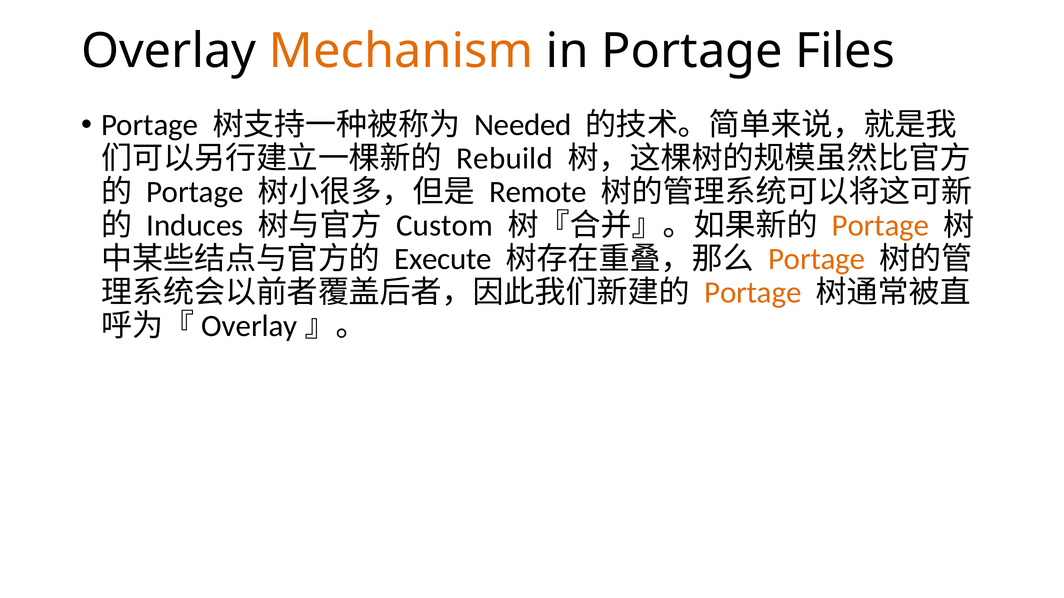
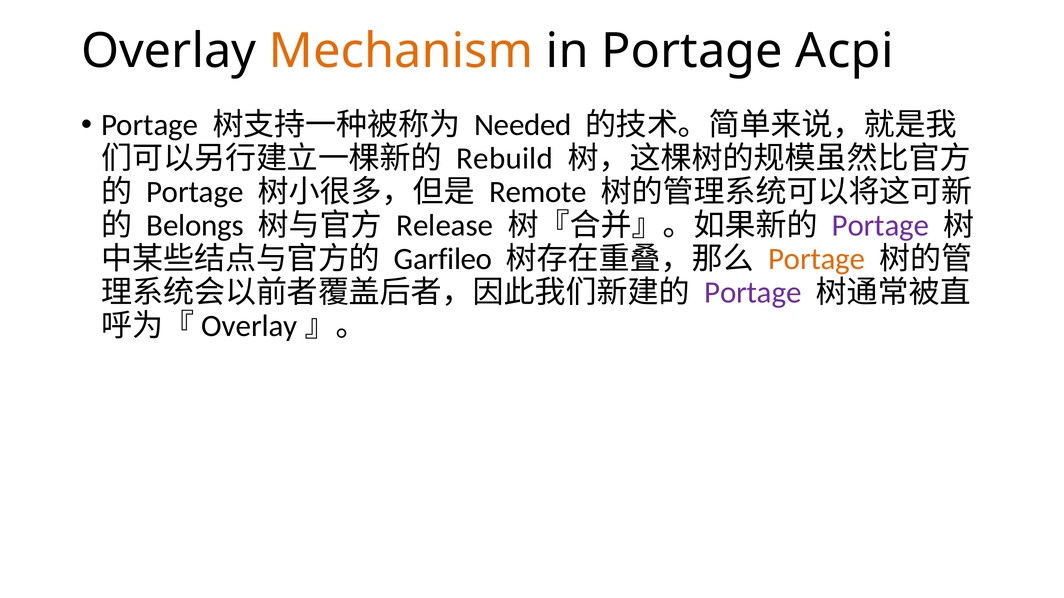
Files: Files -> Acpi
Induces: Induces -> Belongs
Custom: Custom -> Release
Portage at (881, 226) colour: orange -> purple
Execute: Execute -> Garfileo
Portage at (753, 293) colour: orange -> purple
